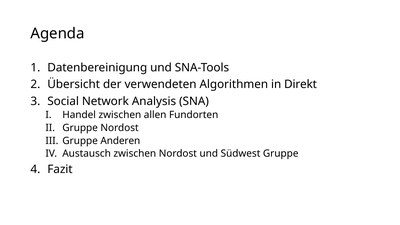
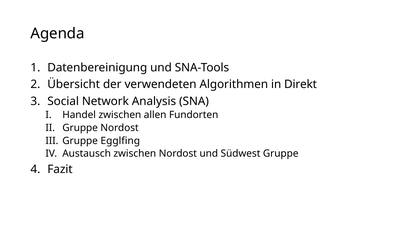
Anderen: Anderen -> Egglfing
